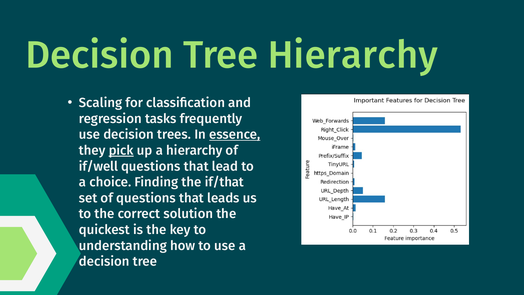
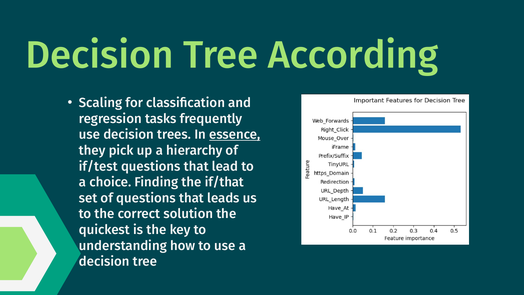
Tree Hierarchy: Hierarchy -> According
pick underline: present -> none
if/well: if/well -> if/test
